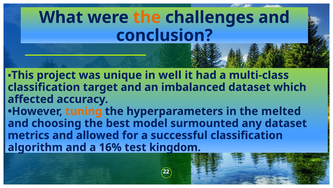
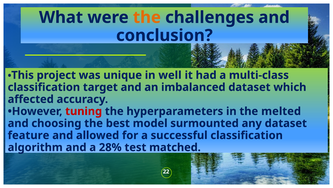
tuning colour: orange -> red
metrics: metrics -> feature
16%: 16% -> 28%
kingdom: kingdom -> matched
